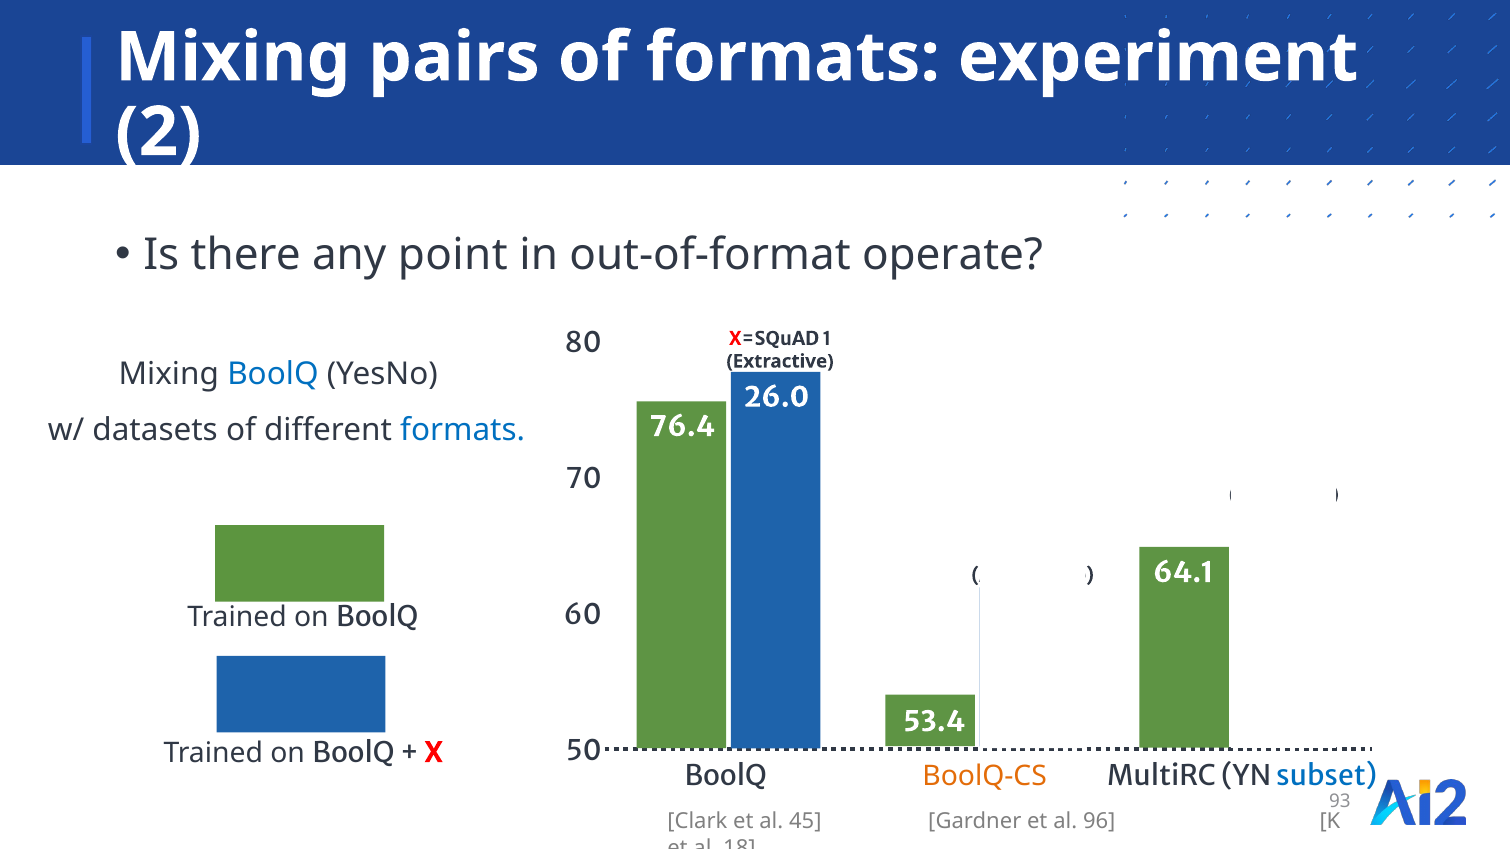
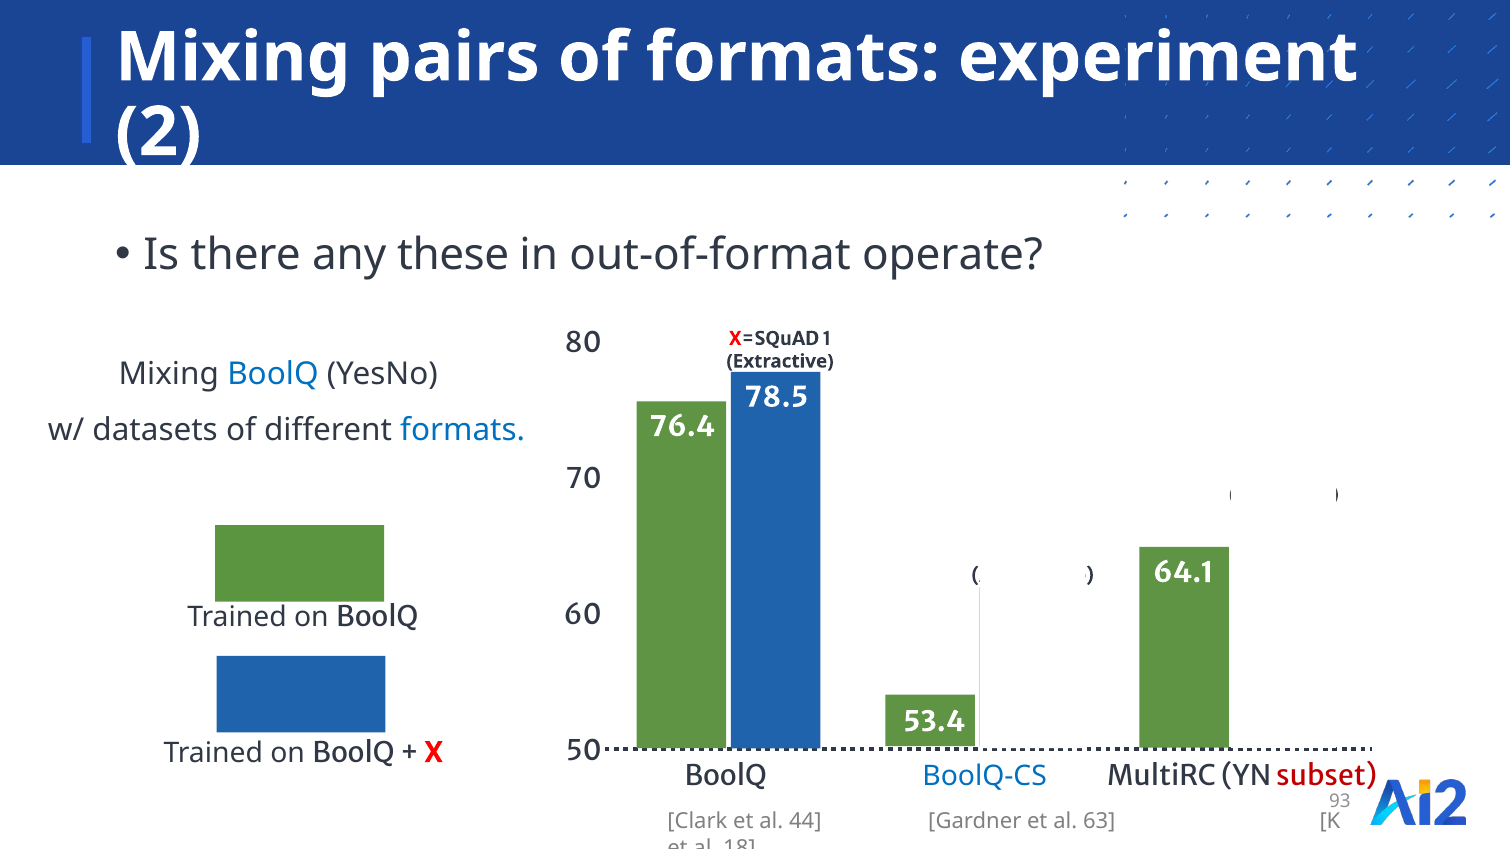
point: point -> these
26.0: 26.0 -> 78.5
BoolQ-CS colour: orange -> blue
subset colour: blue -> red
45: 45 -> 44
96: 96 -> 63
